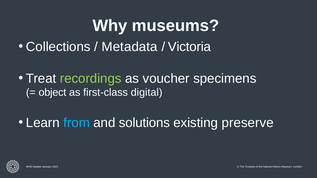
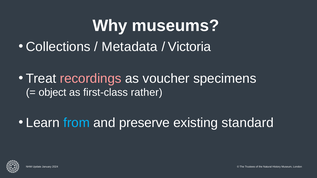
recordings colour: light green -> pink
digital: digital -> rather
solutions: solutions -> preserve
preserve: preserve -> standard
